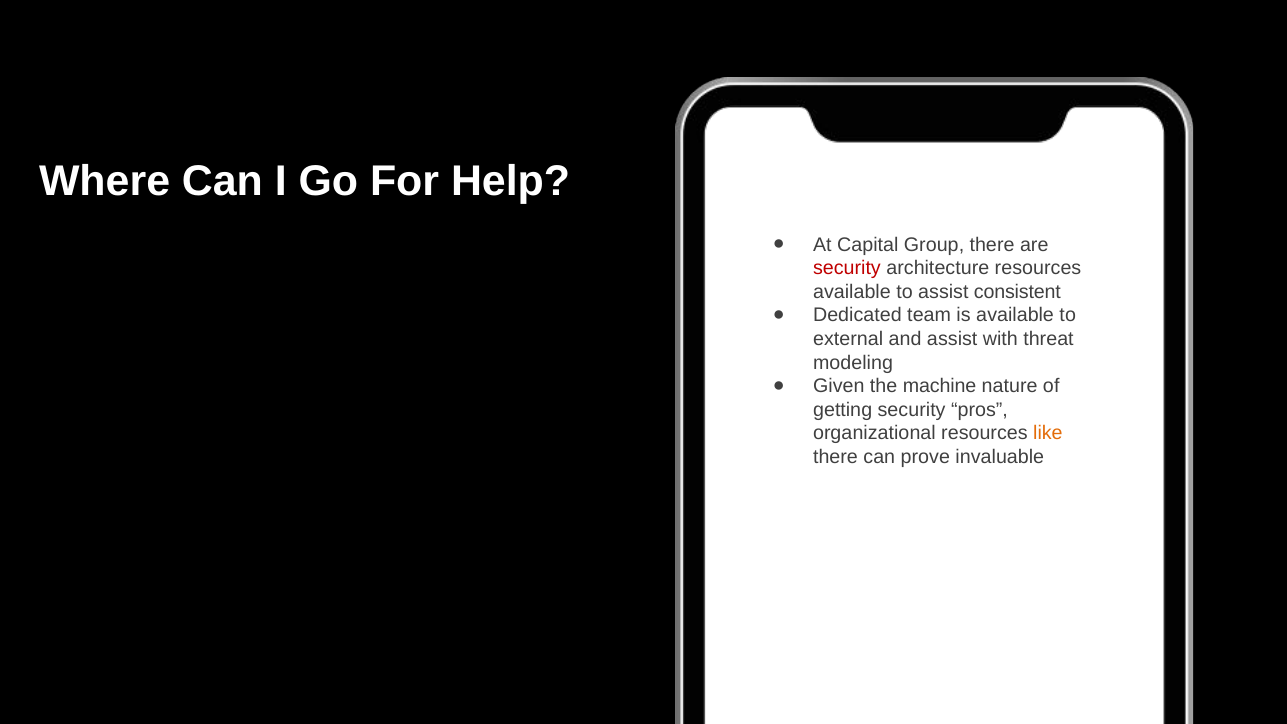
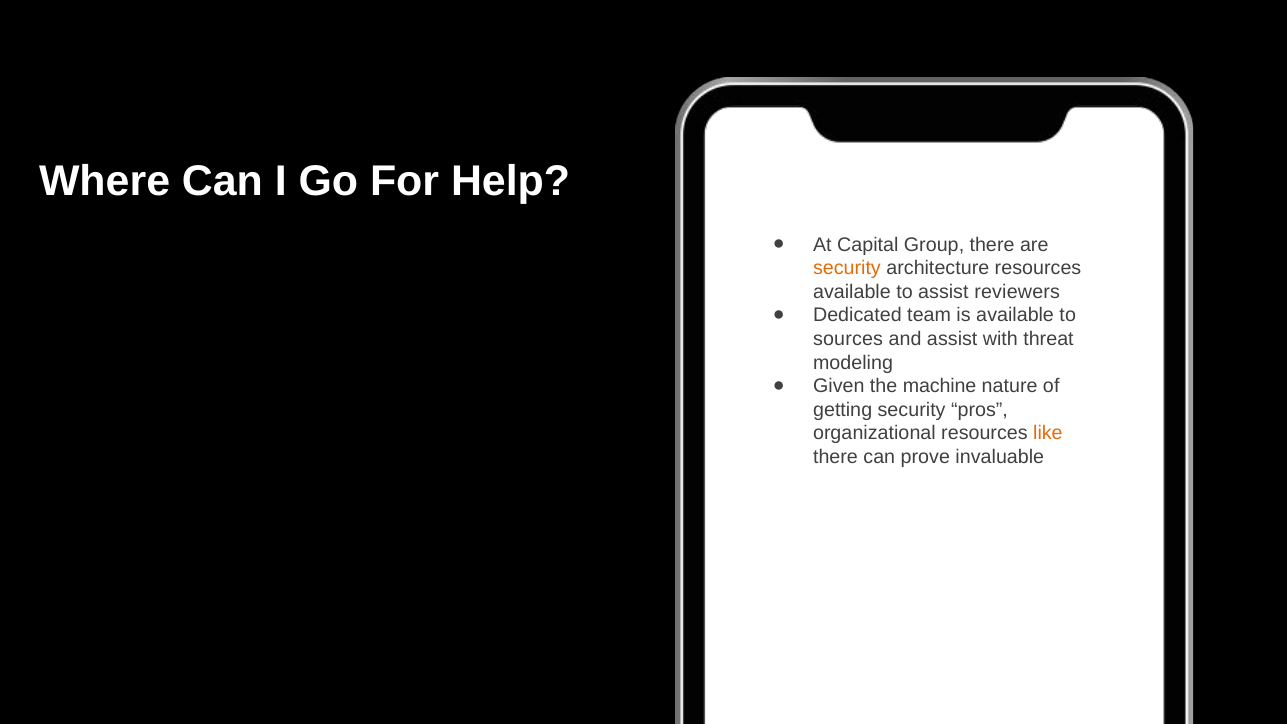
security at (847, 268) colour: red -> orange
consistent: consistent -> reviewers
external: external -> sources
